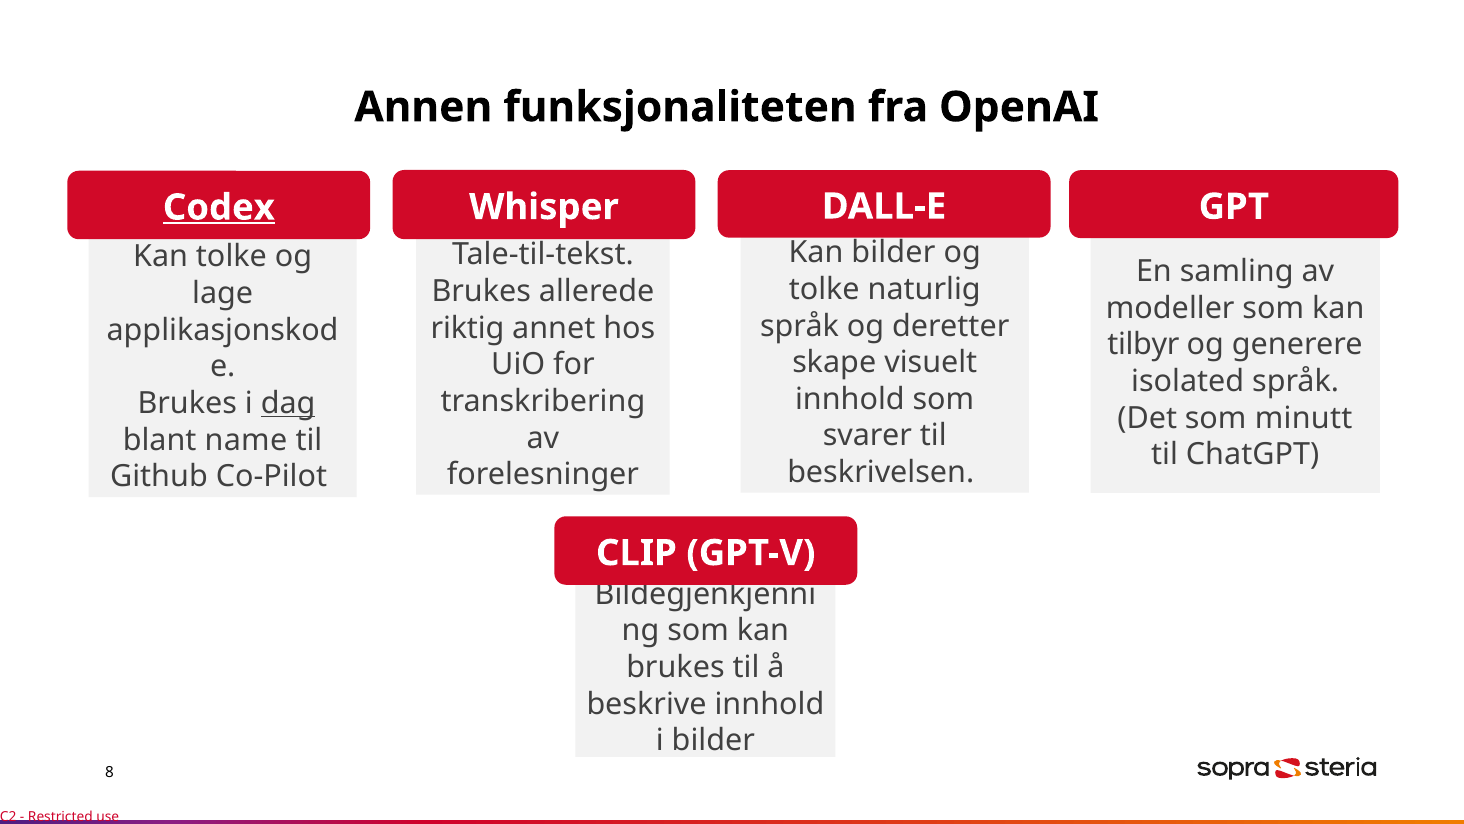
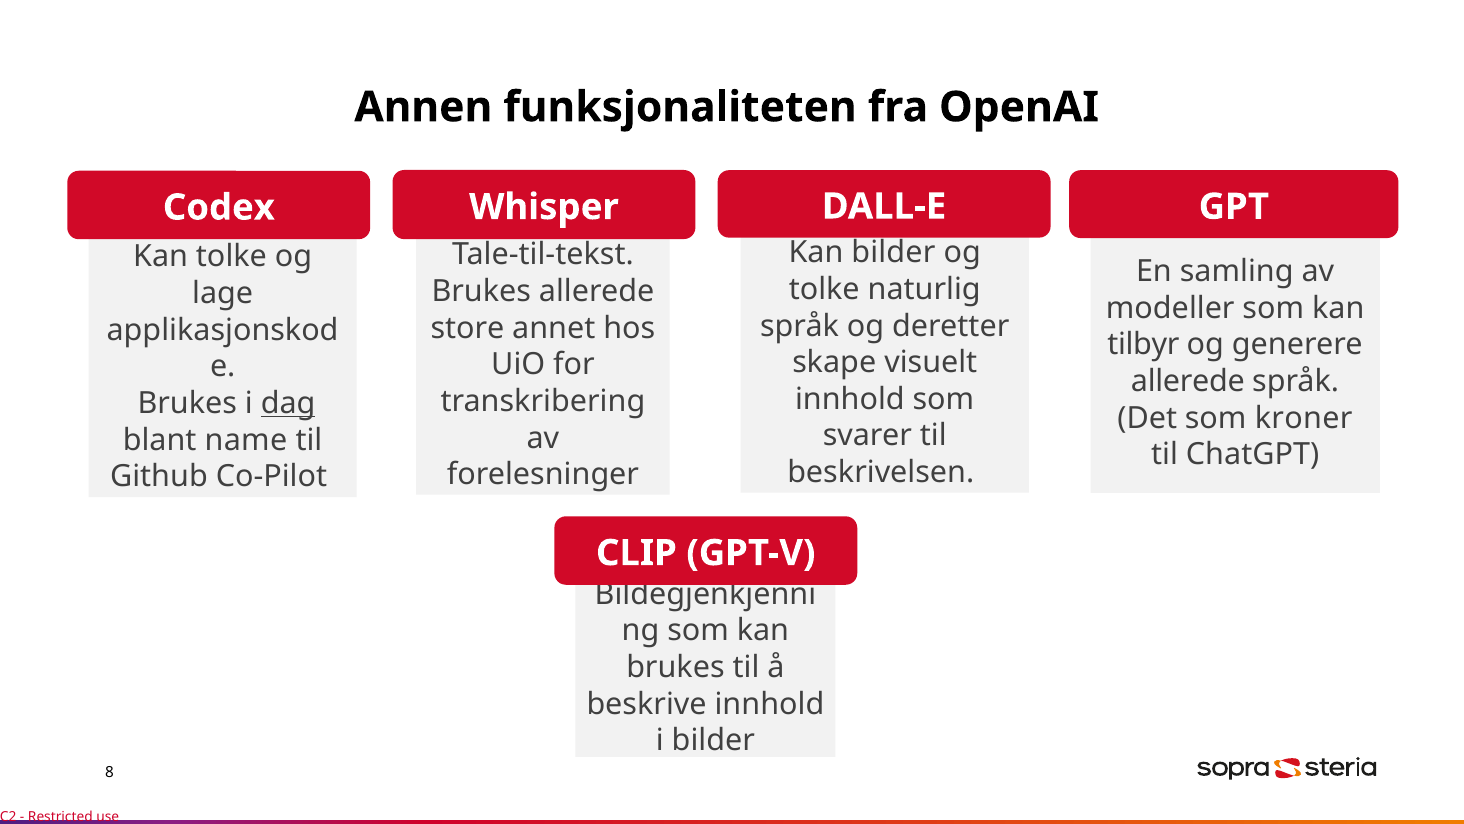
Codex underline: present -> none
riktig: riktig -> store
isolated at (1188, 381): isolated -> allerede
minutt: minutt -> kroner
